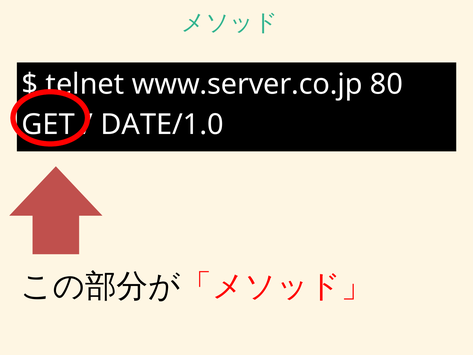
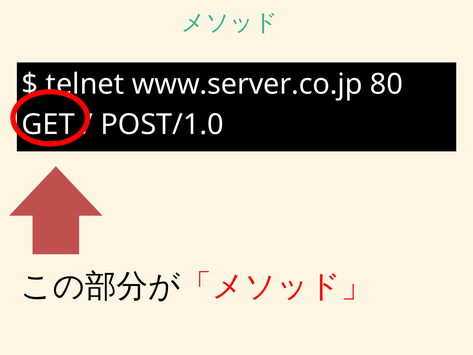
DATE/1.0: DATE/1.0 -> POST/1.0
